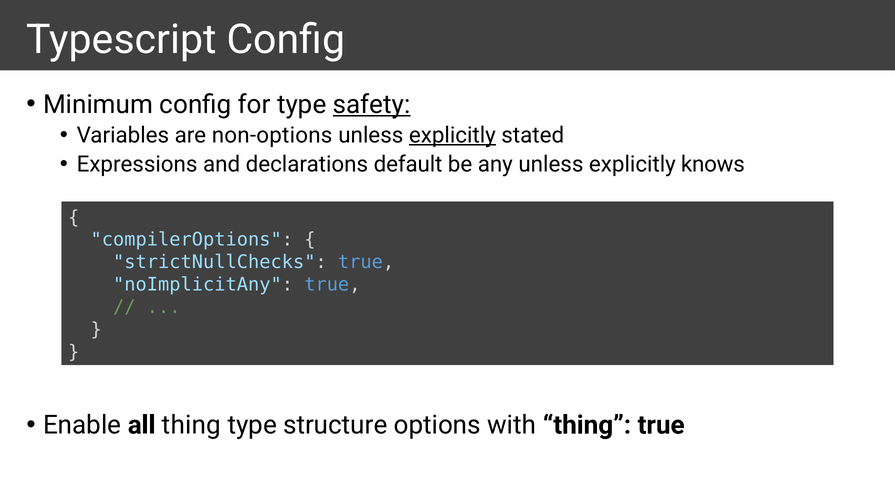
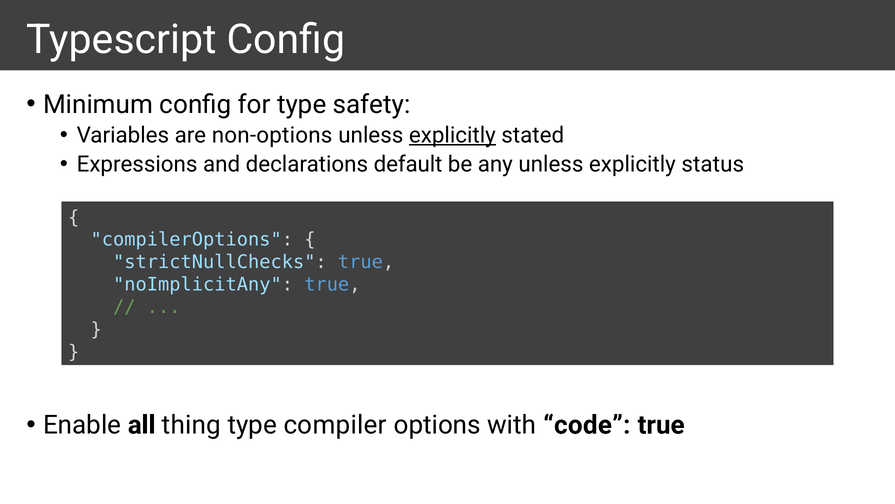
safety underline: present -> none
knows: knows -> status
structure: structure -> compiler
with thing: thing -> code
